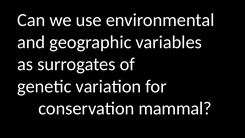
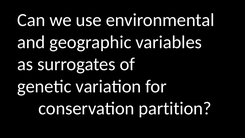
mammal: mammal -> partition
